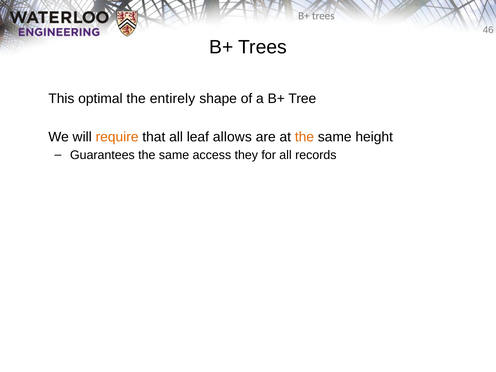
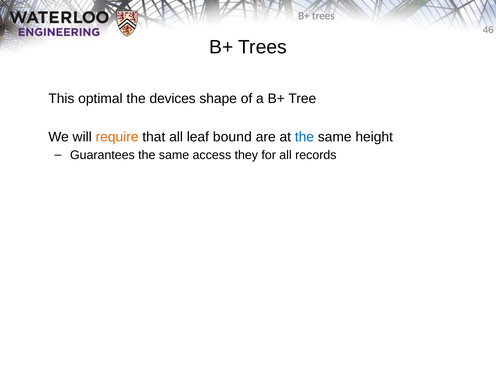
entirely: entirely -> devices
allows: allows -> bound
the at (304, 137) colour: orange -> blue
